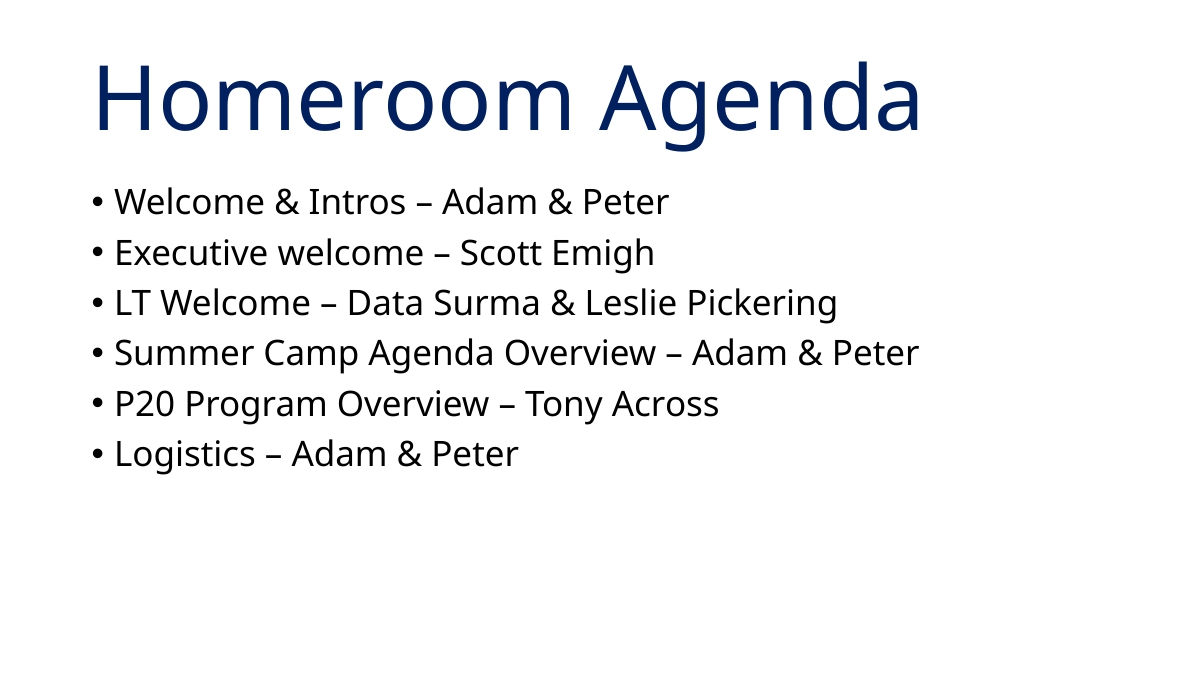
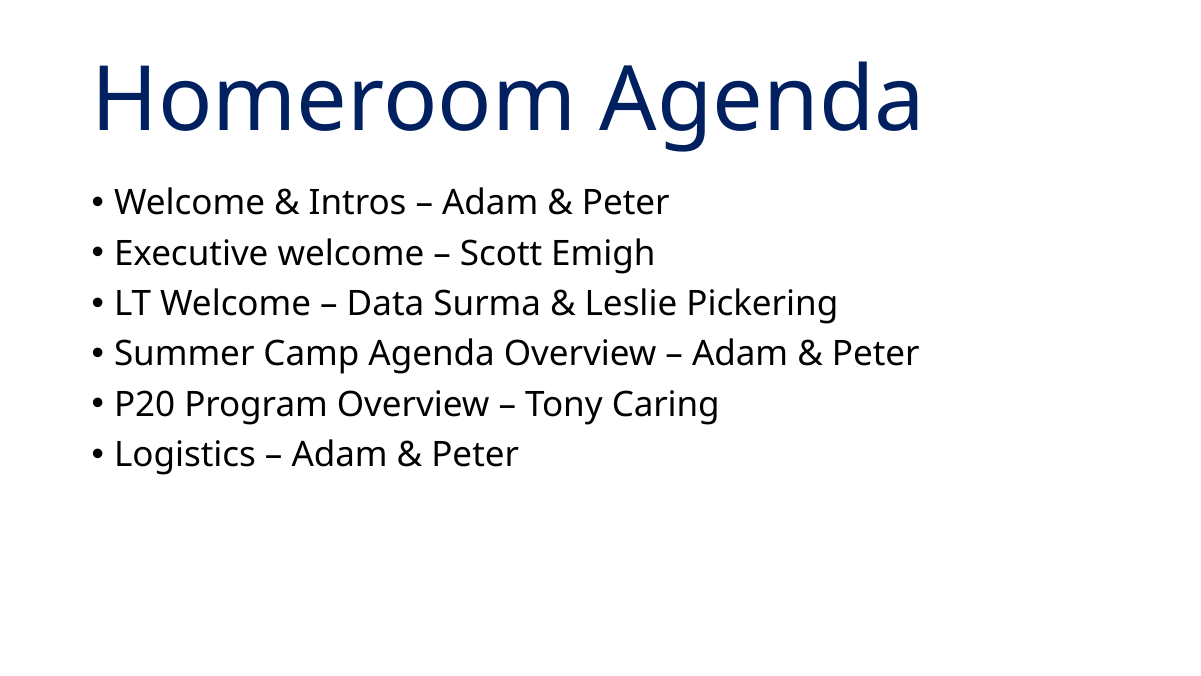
Across: Across -> Caring
